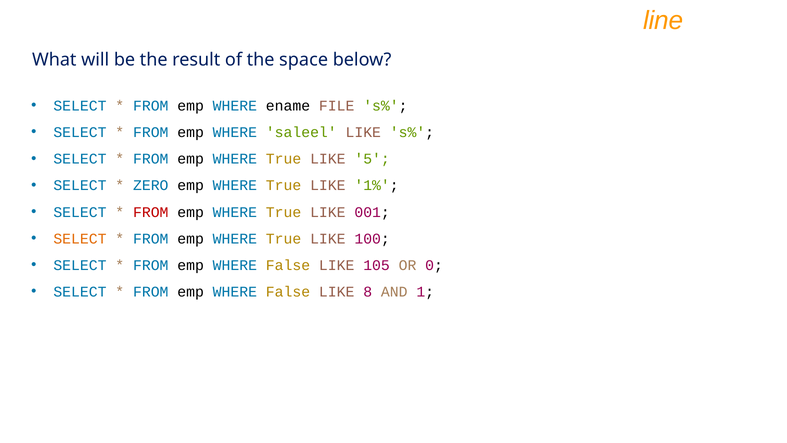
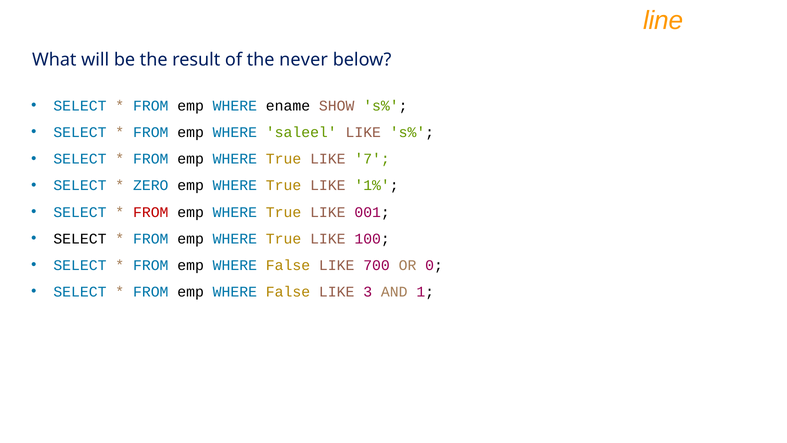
space: space -> never
FILE: FILE -> SHOW
5: 5 -> 7
SELECT at (80, 239) colour: orange -> black
105: 105 -> 700
8: 8 -> 3
